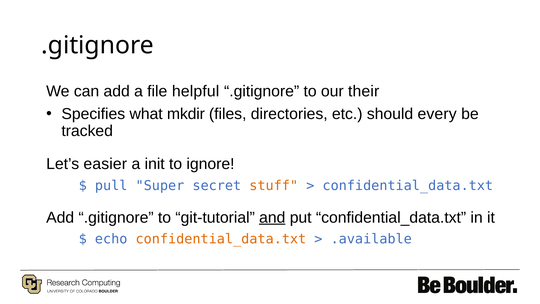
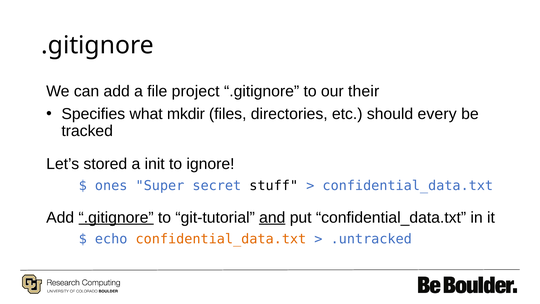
helpful: helpful -> project
easier: easier -> stored
pull: pull -> ones
stuff colour: orange -> black
.gitignore at (116, 217) underline: none -> present
.available: .available -> .untracked
